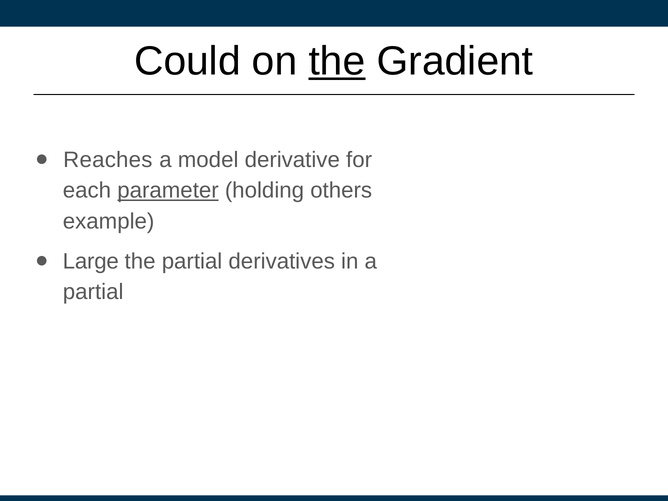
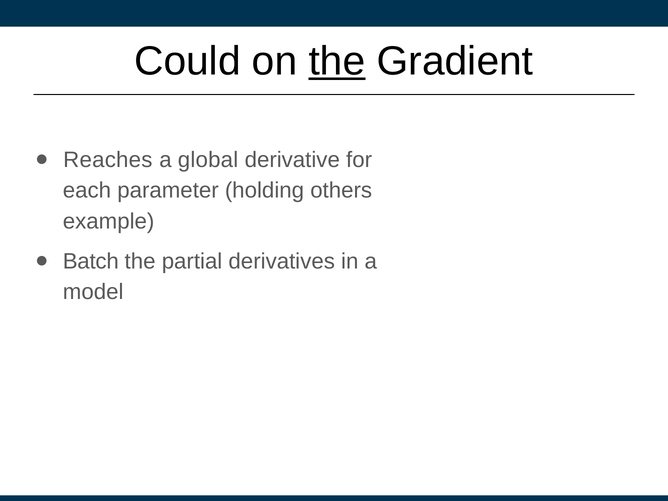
model: model -> global
parameter underline: present -> none
Large: Large -> Batch
partial at (93, 292): partial -> model
